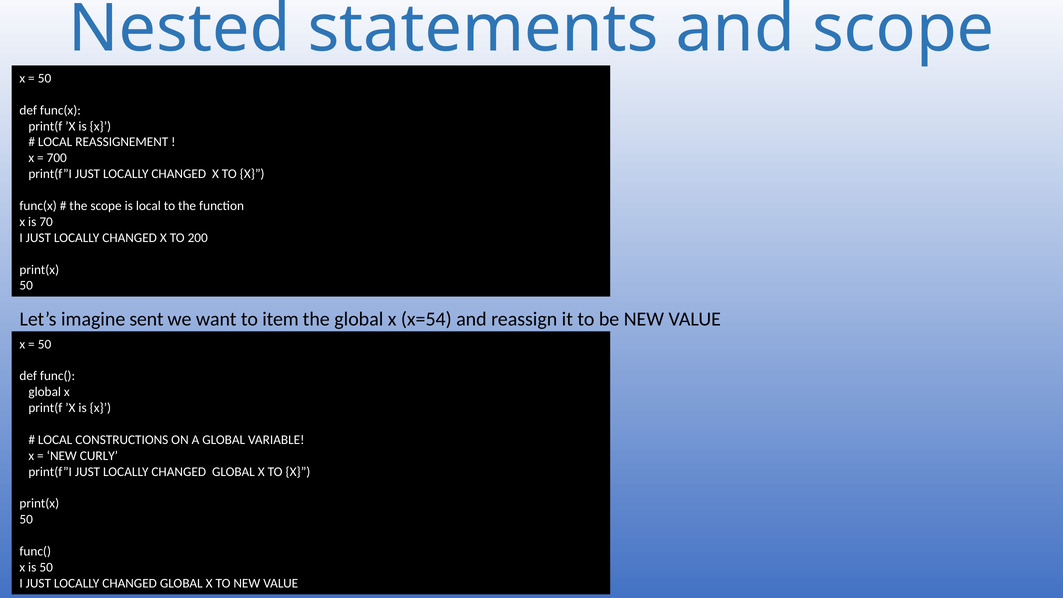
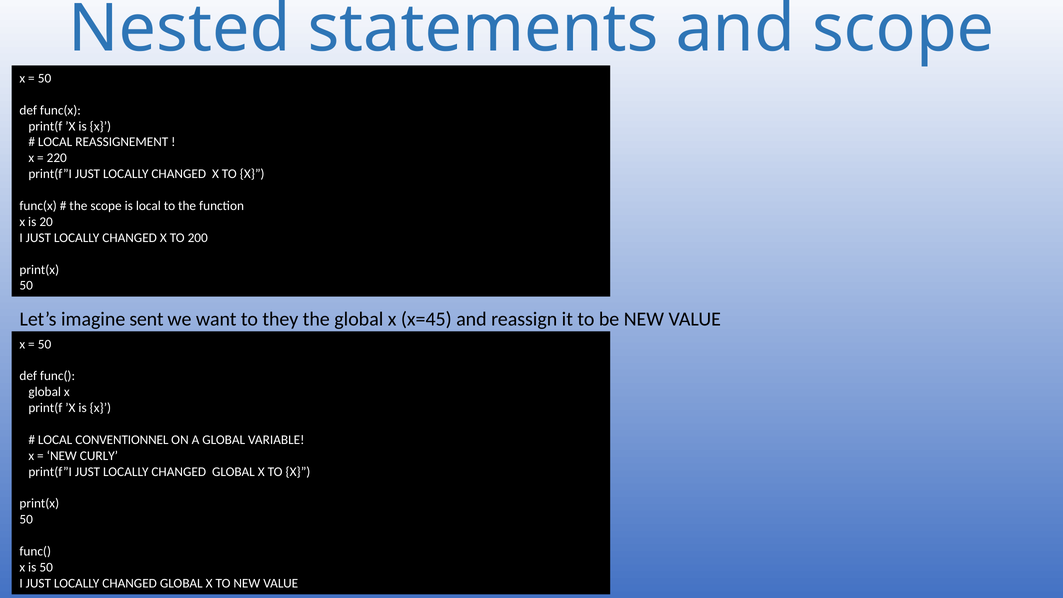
700: 700 -> 220
70: 70 -> 20
item: item -> they
x=54: x=54 -> x=45
CONSTRUCTIONS: CONSTRUCTIONS -> CONVENTIONNEL
